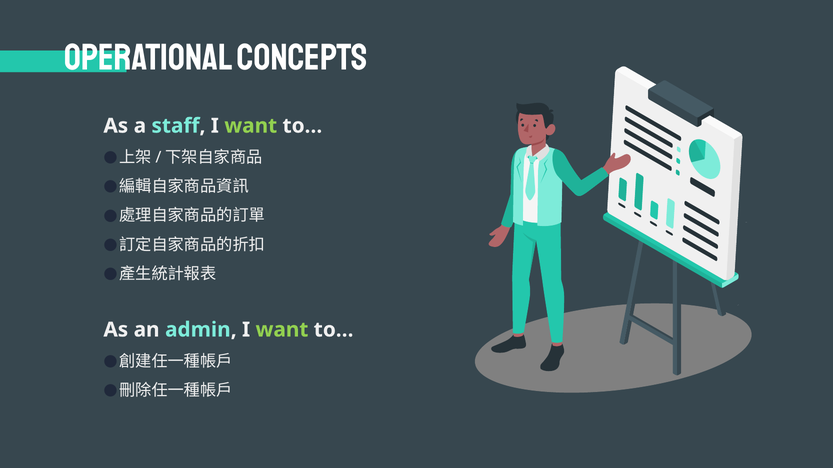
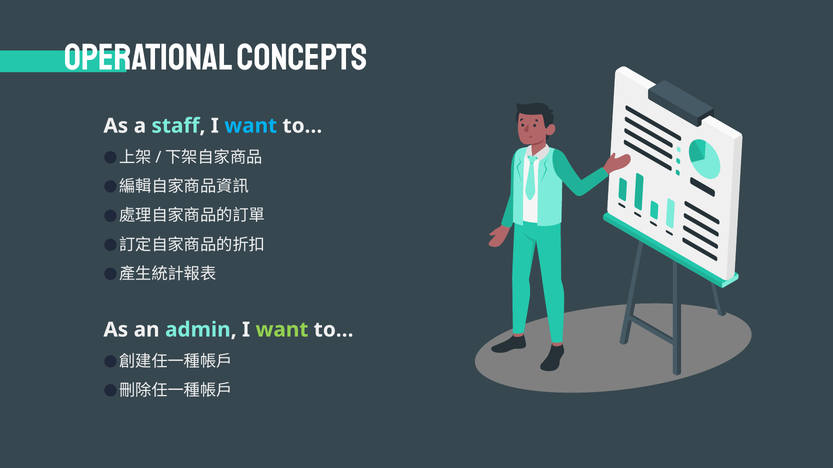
want at (251, 126) colour: light green -> light blue
